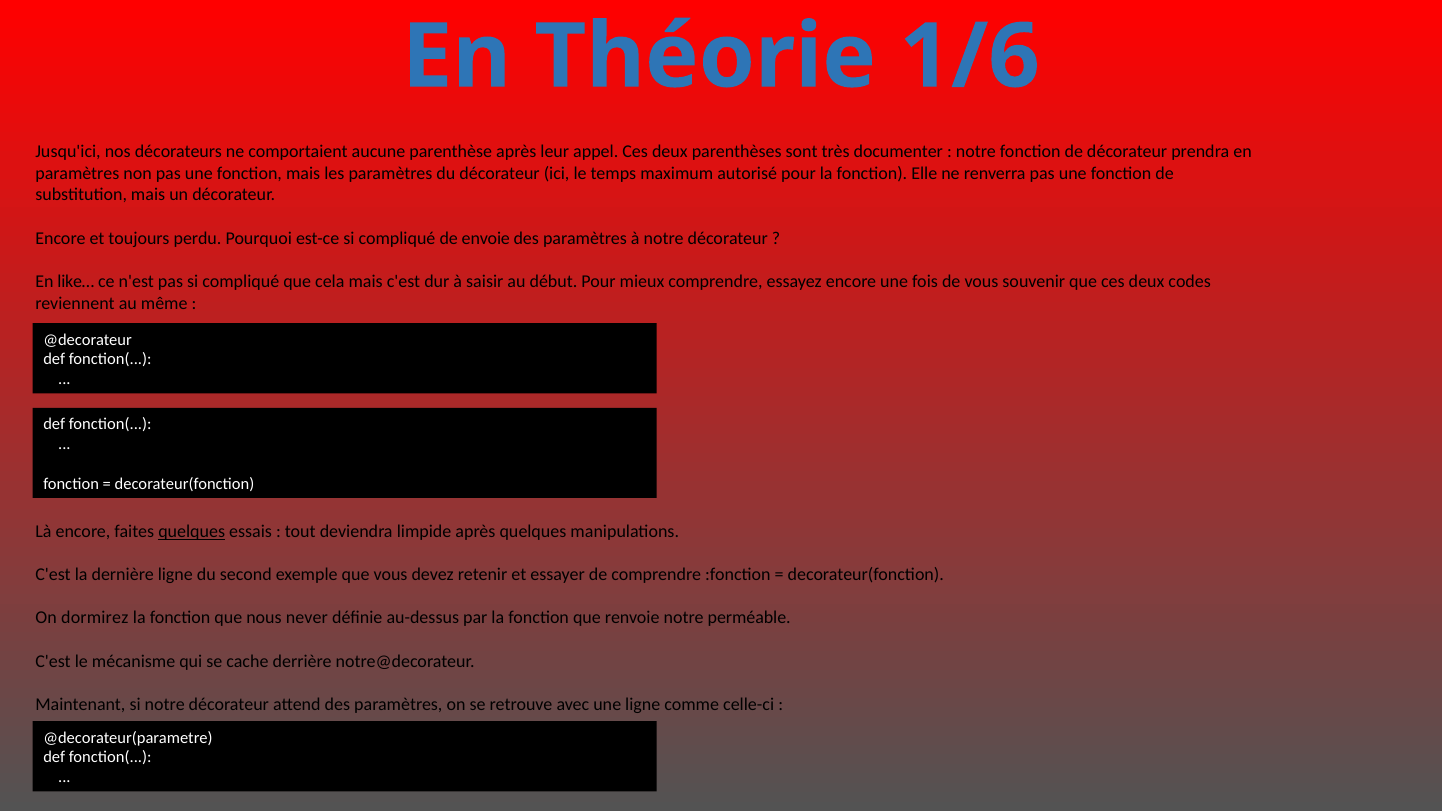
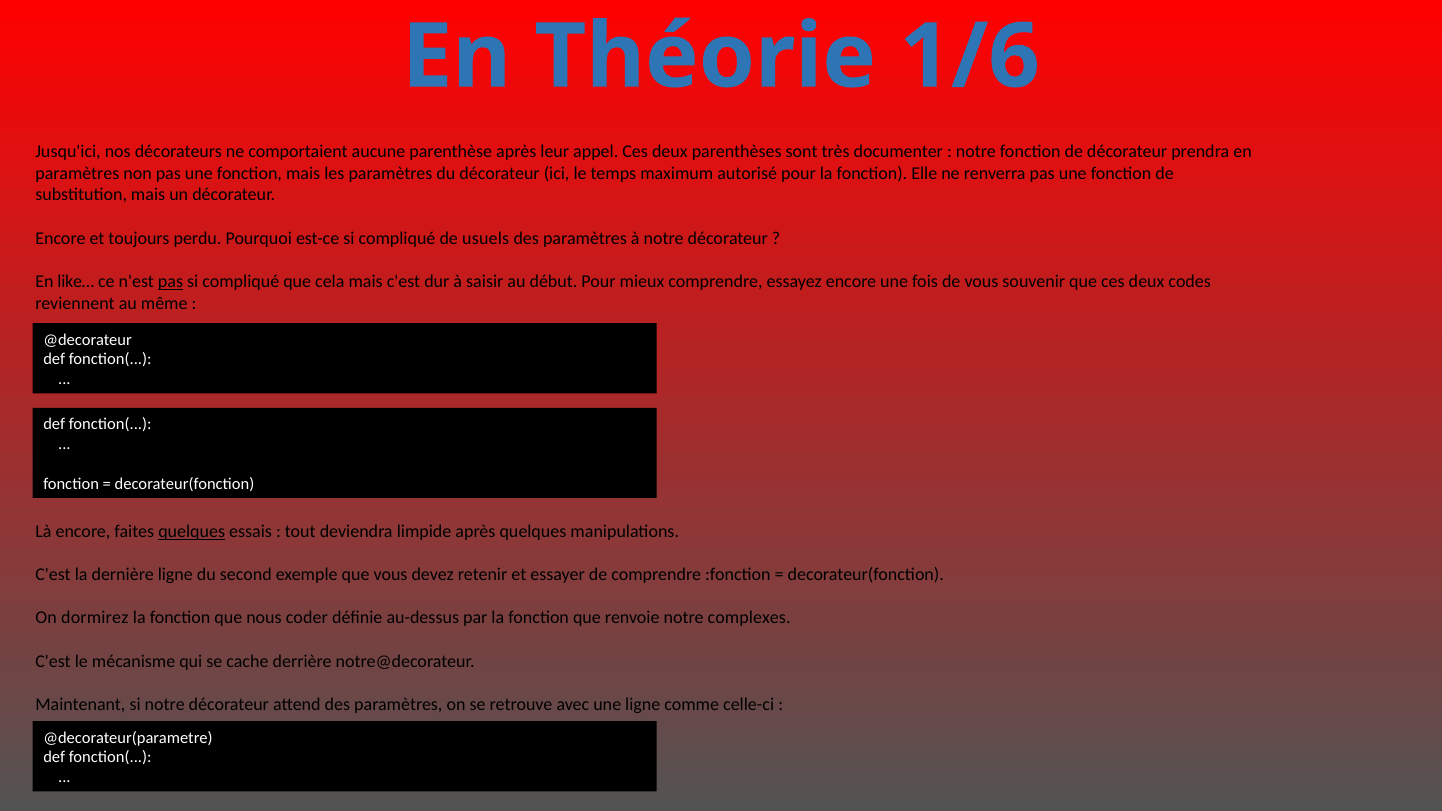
envoie: envoie -> usuels
pas at (171, 282) underline: none -> present
never: never -> coder
perméable: perméable -> complexes
